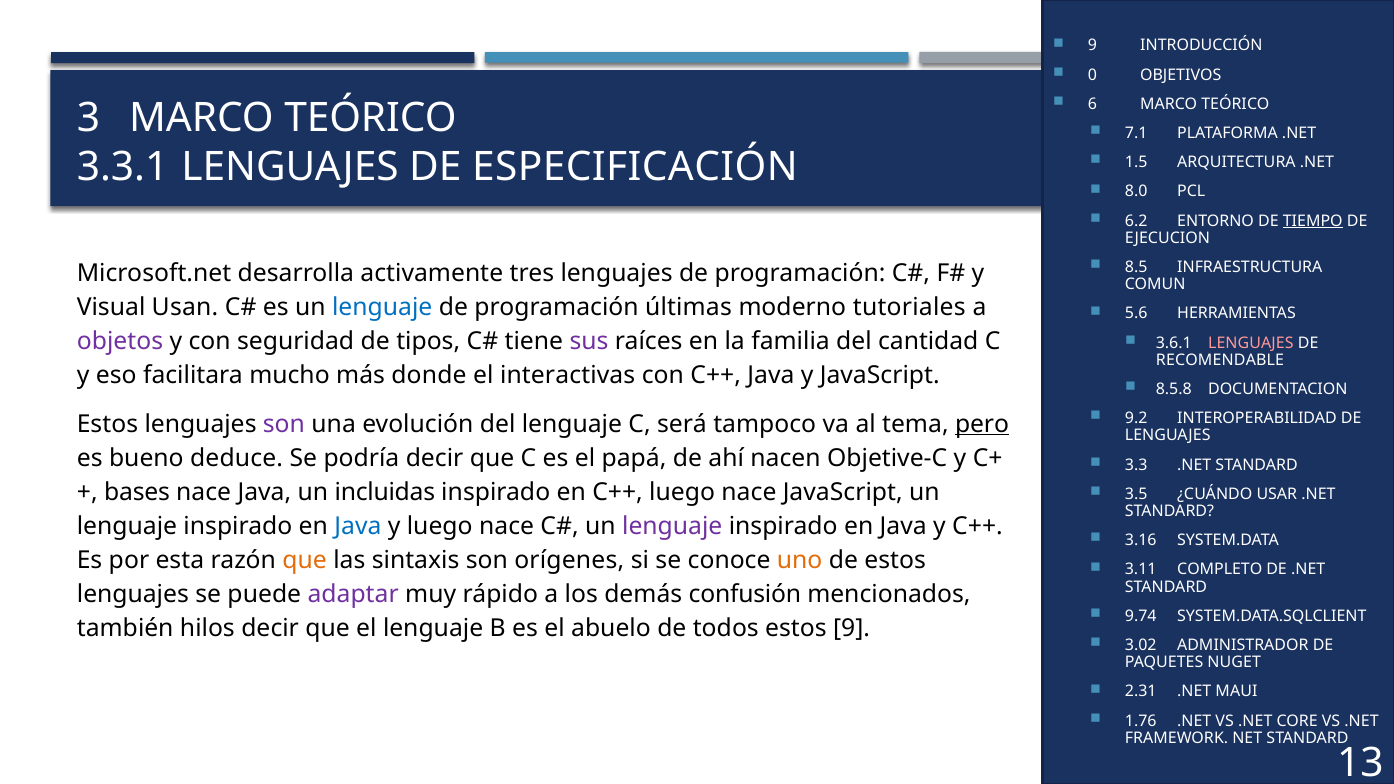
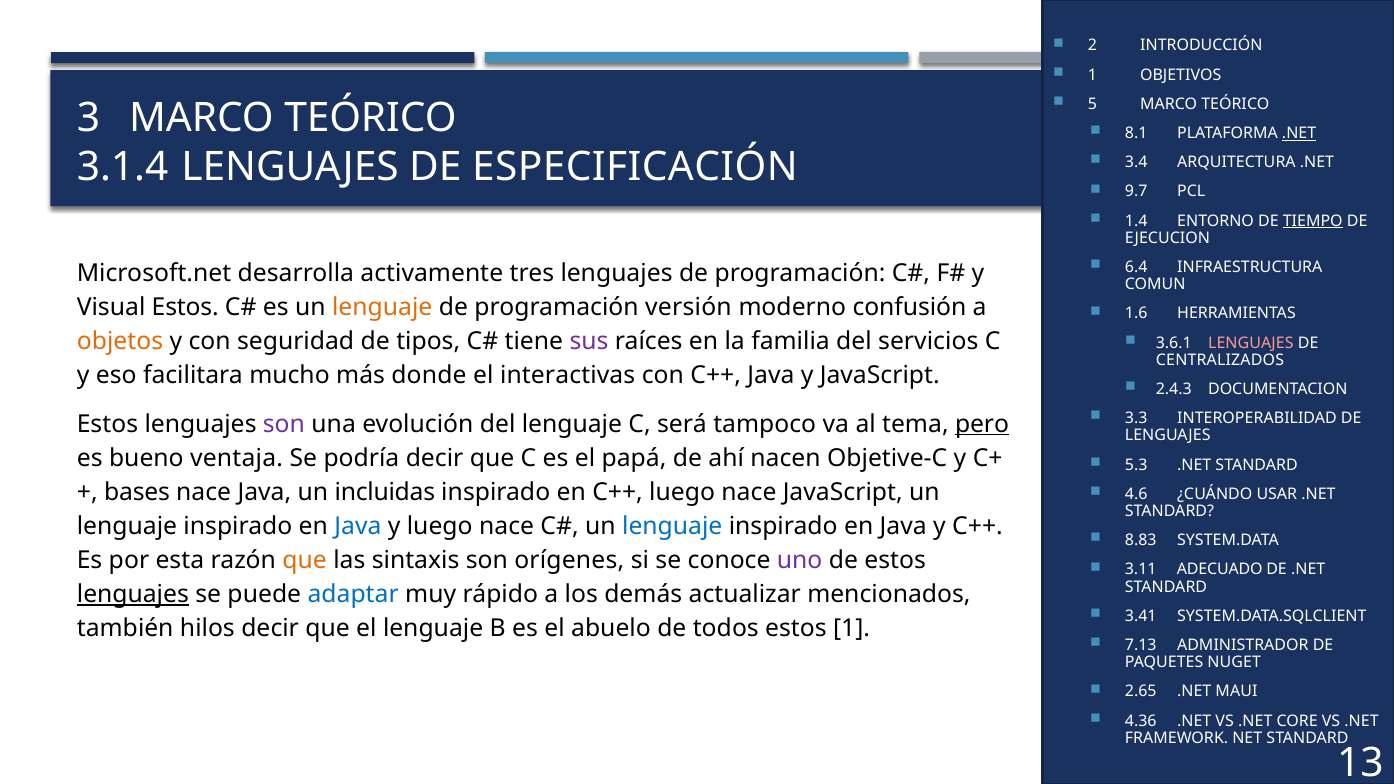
9 at (1092, 46): 9 -> 2
0 at (1092, 75): 0 -> 1
6: 6 -> 5
7.1: 7.1 -> 8.1
.NET at (1299, 133) underline: none -> present
1.5: 1.5 -> 3.4
3.3.1: 3.3.1 -> 3.1.4
8.0: 8.0 -> 9.7
6.2: 6.2 -> 1.4
8.5: 8.5 -> 6.4
Visual Usan: Usan -> Estos
lenguaje at (382, 307) colour: blue -> orange
últimas: últimas -> versión
tutoriales: tutoriales -> confusión
5.6: 5.6 -> 1.6
objetos colour: purple -> orange
cantidad: cantidad -> servicios
RECOMENDABLE: RECOMENDABLE -> CENTRALIZADOS
8.5.8: 8.5.8 -> 2.4.3
9.2: 9.2 -> 3.3
deduce: deduce -> ventaja
3.3: 3.3 -> 5.3
3.5: 3.5 -> 4.6
lenguaje at (672, 526) colour: purple -> blue
3.16: 3.16 -> 8.83
uno colour: orange -> purple
COMPLETO: COMPLETO -> ADECUADO
lenguajes at (133, 594) underline: none -> present
adaptar colour: purple -> blue
confusión: confusión -> actualizar
9.74: 9.74 -> 3.41
estos 9: 9 -> 1
3.02: 3.02 -> 7.13
2.31: 2.31 -> 2.65
1.76: 1.76 -> 4.36
